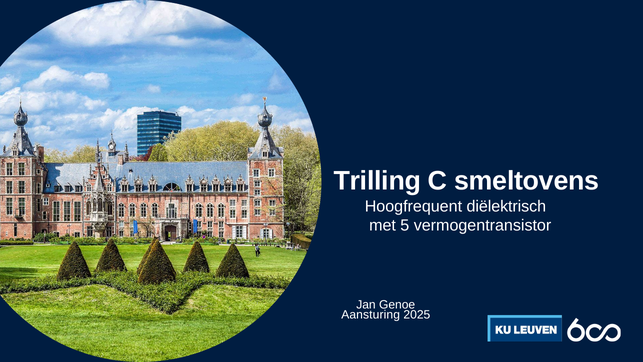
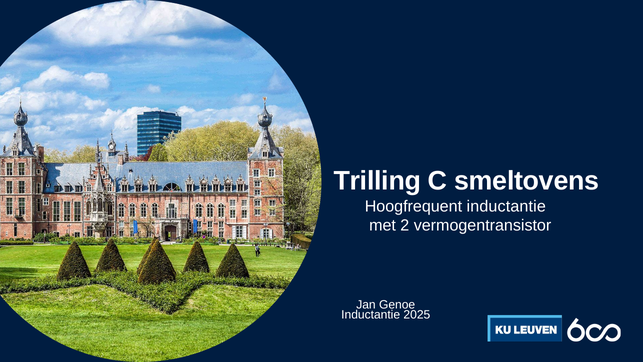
Hoogfrequent diëlektrisch: diëlektrisch -> inductantie
5: 5 -> 2
Aansturing at (371, 314): Aansturing -> Inductantie
